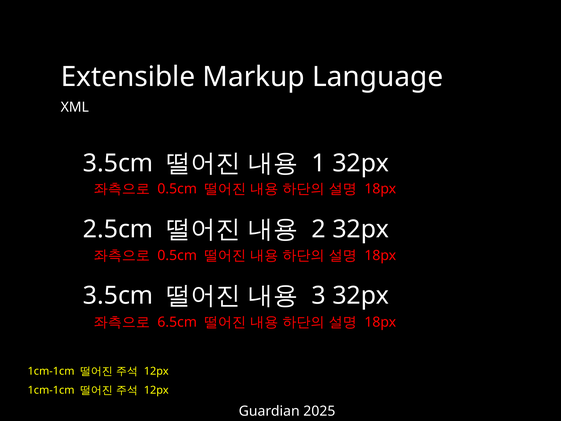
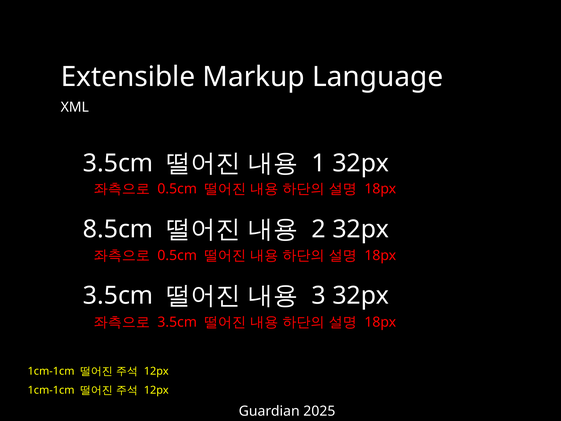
2.5cm: 2.5cm -> 8.5cm
6.5cm at (177, 322): 6.5cm -> 3.5cm
